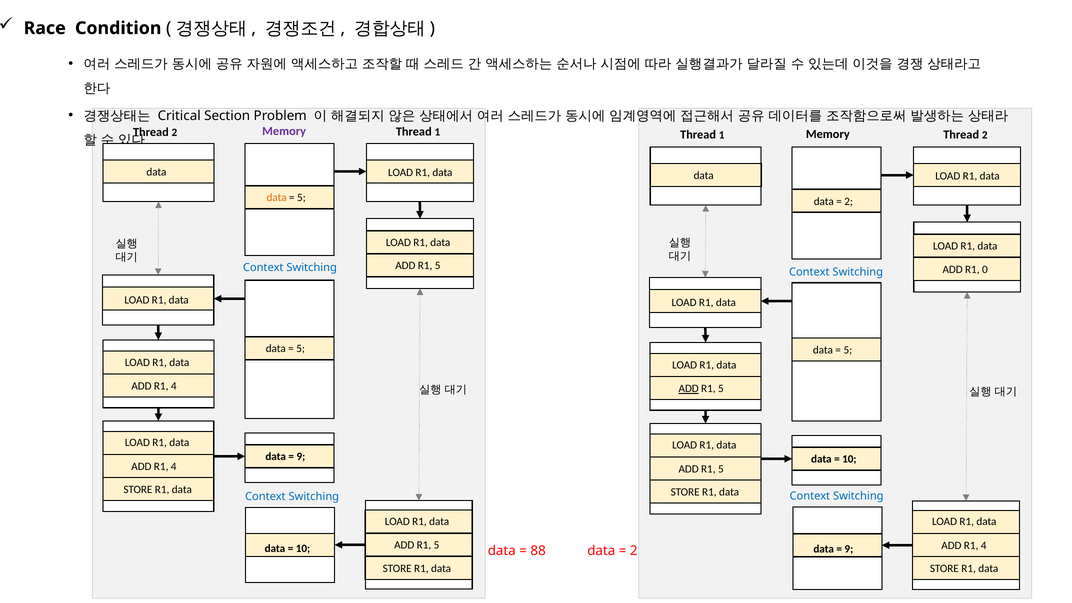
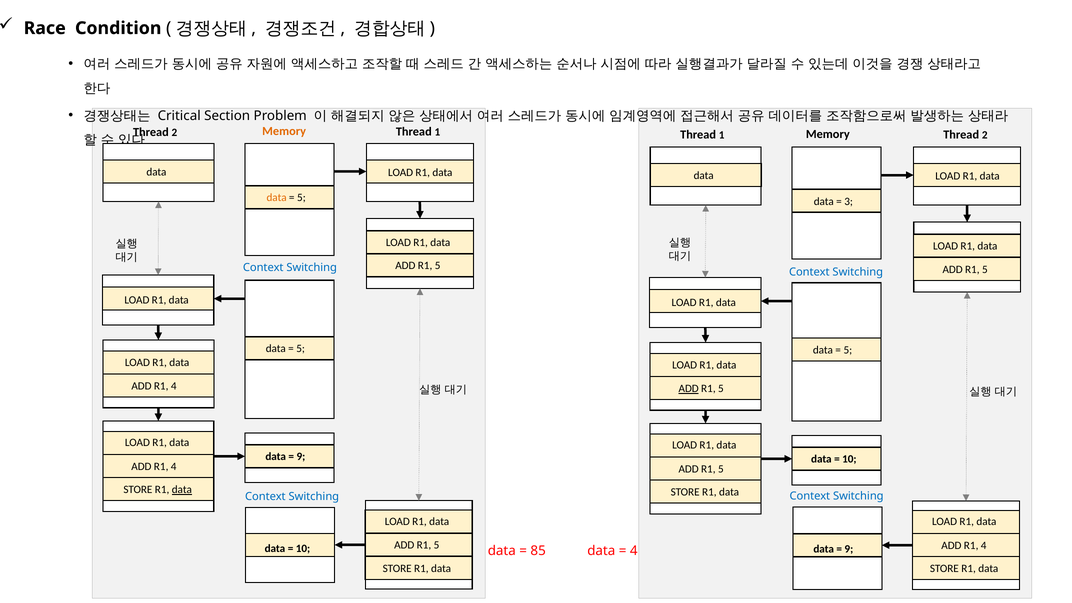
Memory at (284, 131) colour: purple -> orange
2 at (849, 201): 2 -> 3
0 at (985, 269): 0 -> 5
data at (182, 490) underline: none -> present
88: 88 -> 85
2 at (634, 551): 2 -> 4
